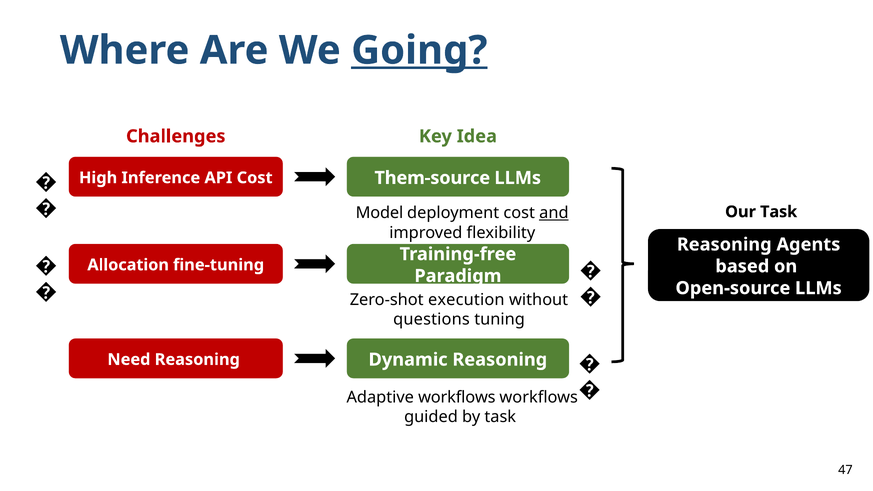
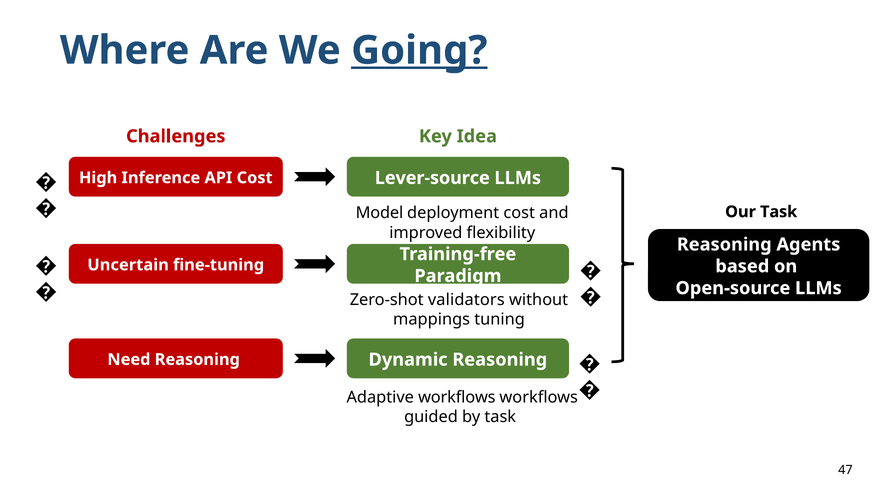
Them-source: Them-source -> Lever-source
and underline: present -> none
Allocation: Allocation -> Uncertain
execution: execution -> validators
questions: questions -> mappings
